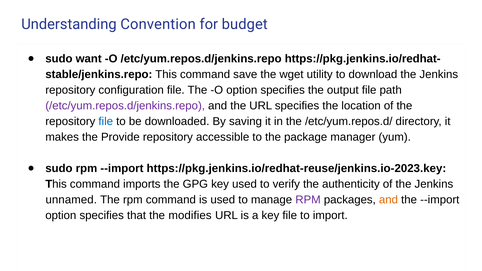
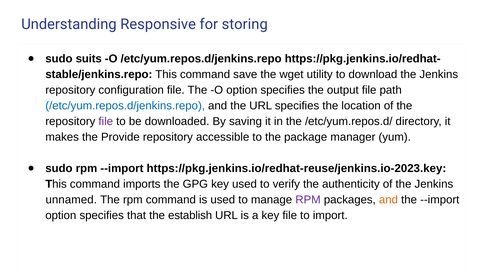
Convention: Convention -> Responsive
budget: budget -> storing
want: want -> suits
/etc/yum.repos.d/jenkins.repo at (125, 106) colour: purple -> blue
file at (106, 121) colour: blue -> purple
modifies: modifies -> establish
